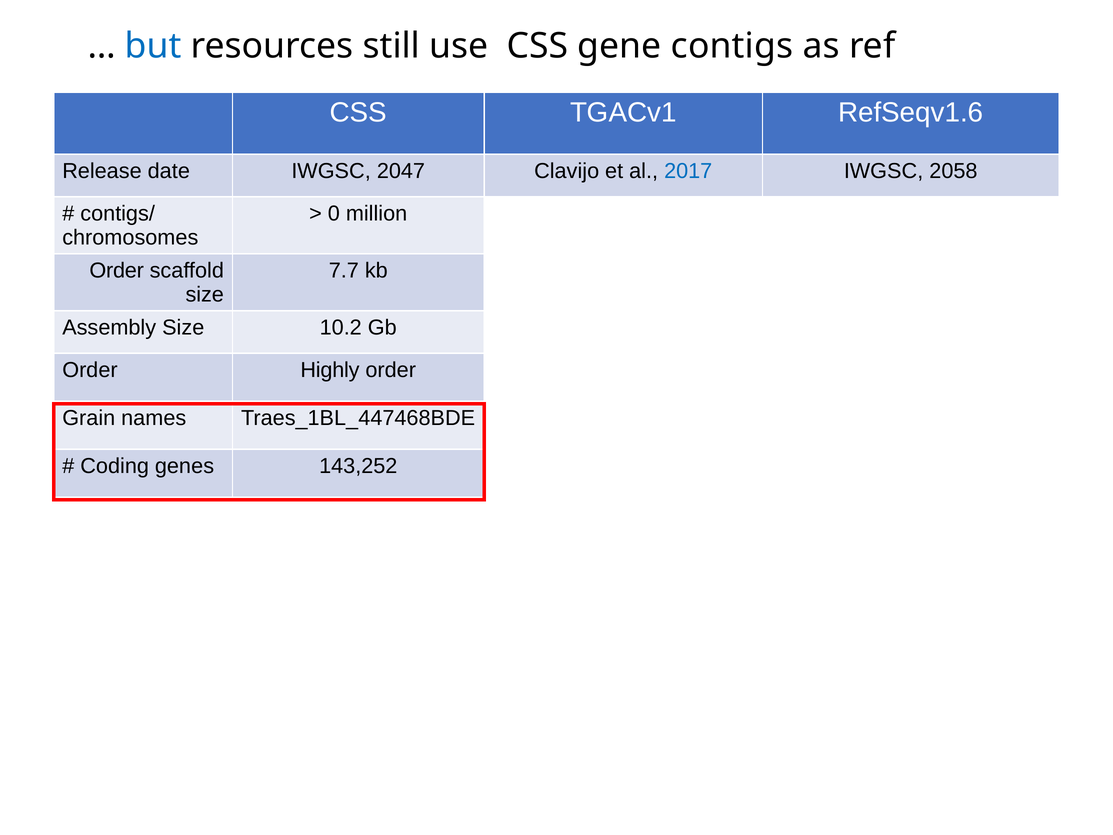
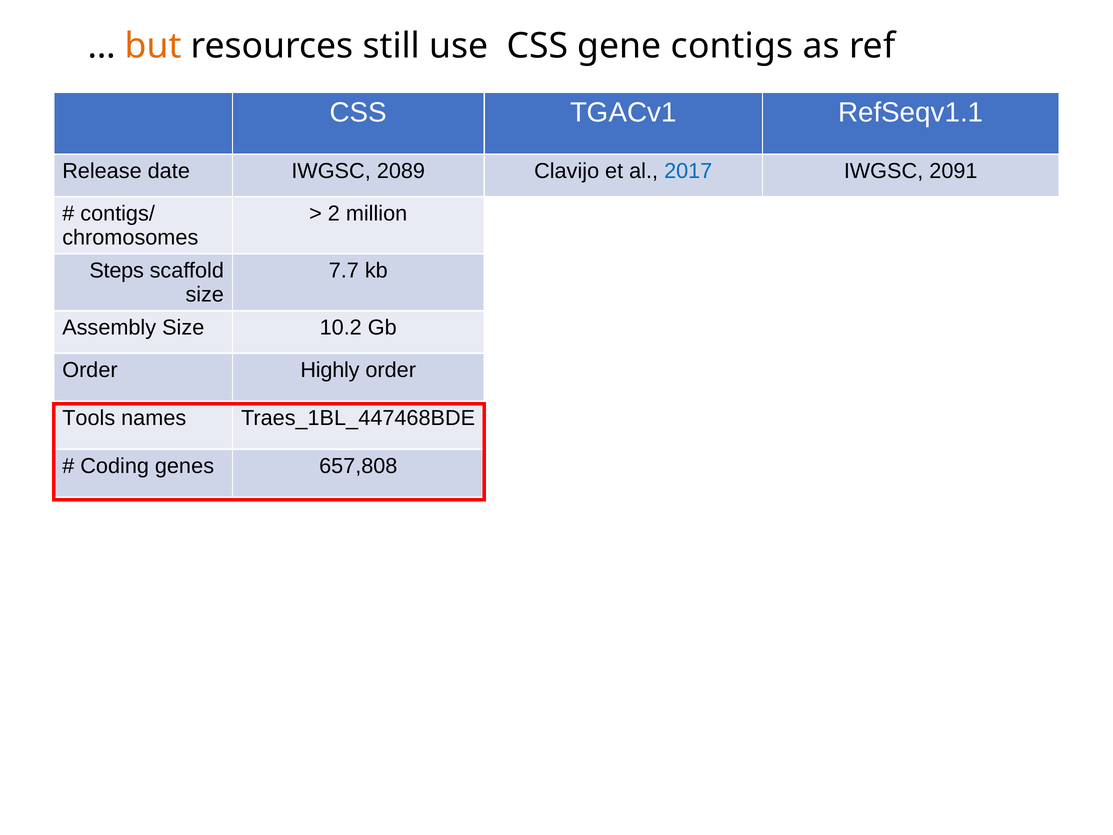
but colour: blue -> orange
RefSeqv1.6: RefSeqv1.6 -> RefSeqv1.1
2047: 2047 -> 2089
2058: 2058 -> 2091
0: 0 -> 2
Order at (117, 270): Order -> Steps
Grain: Grain -> Tools
143,252: 143,252 -> 657,808
